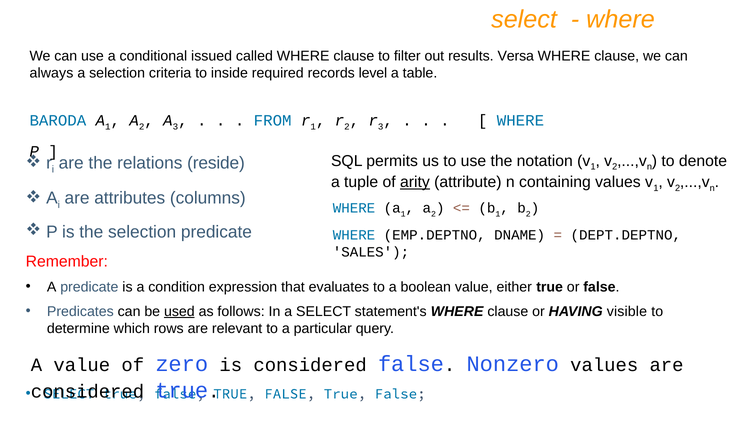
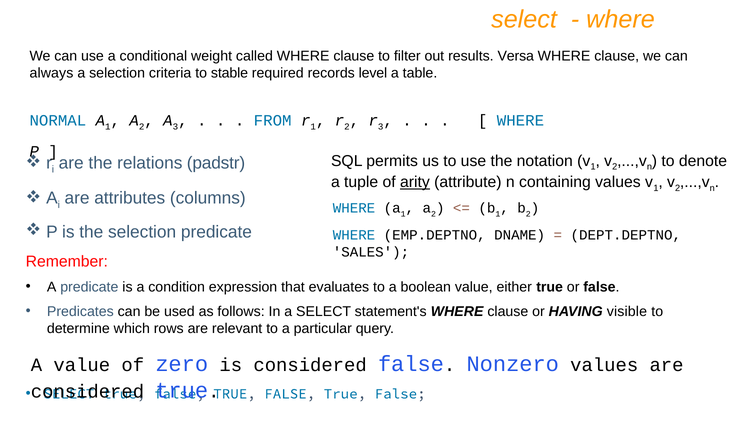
issued: issued -> weight
inside: inside -> stable
BARODA: BARODA -> NORMAL
reside: reside -> padstr
used underline: present -> none
